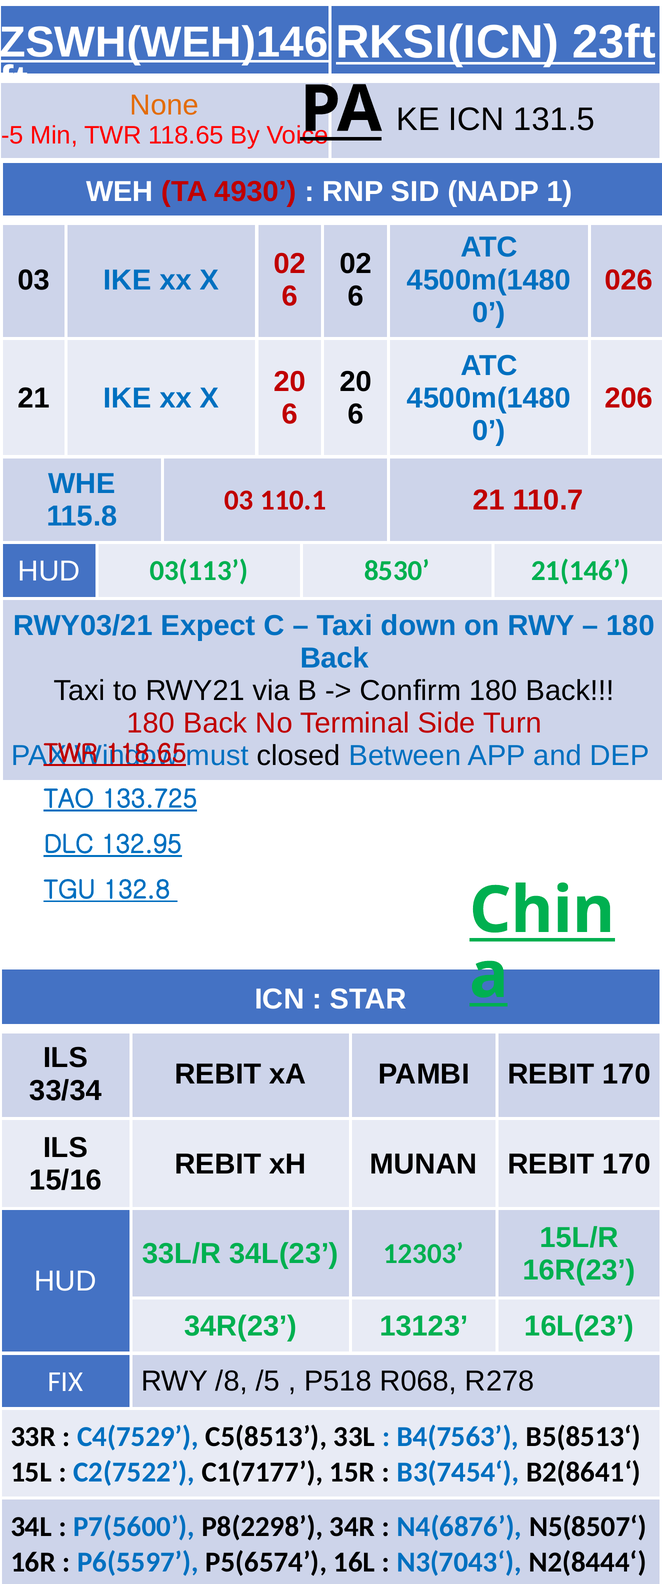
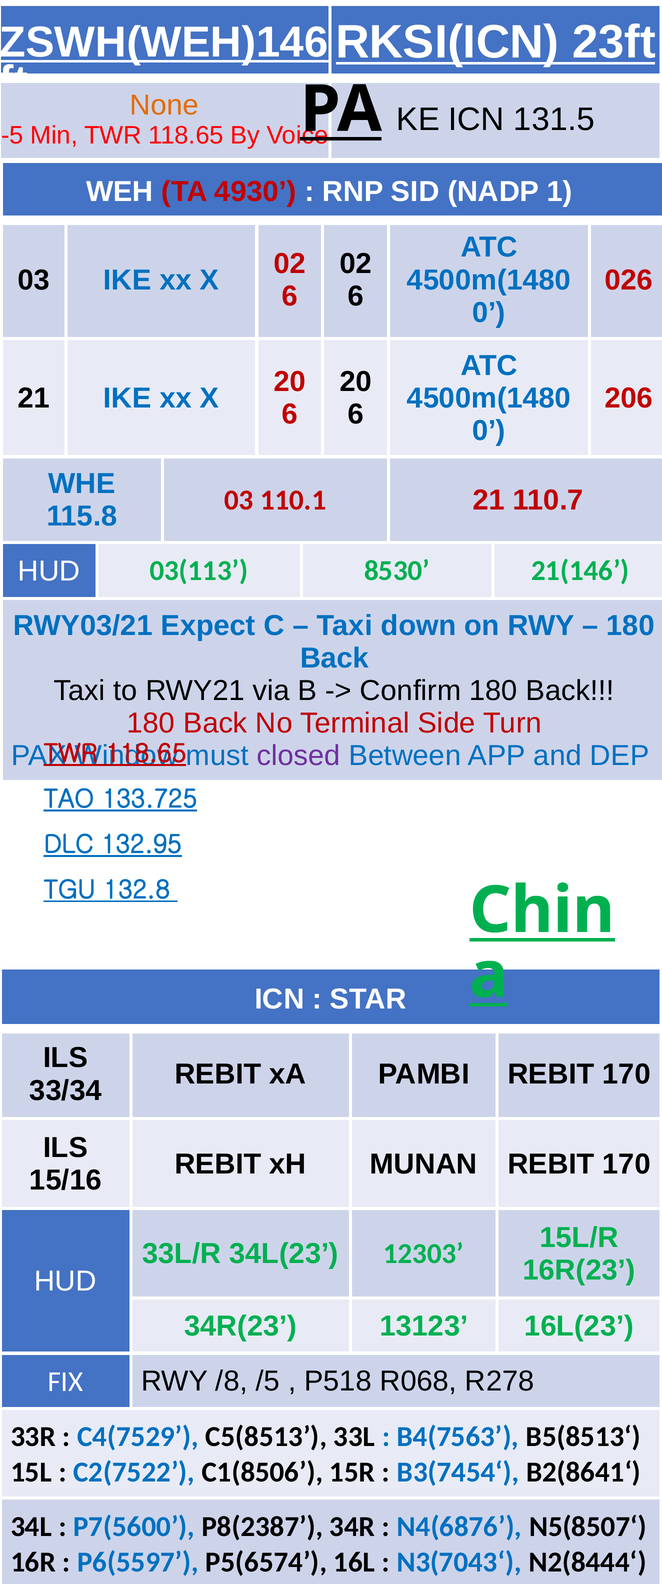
closed colour: black -> purple
C1(7177: C1(7177 -> C1(8506
P8(2298: P8(2298 -> P8(2387
